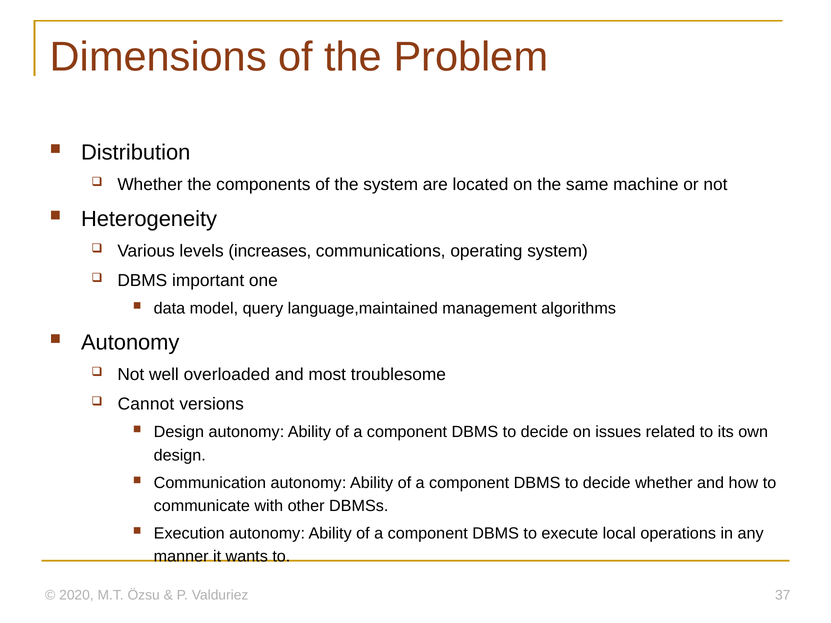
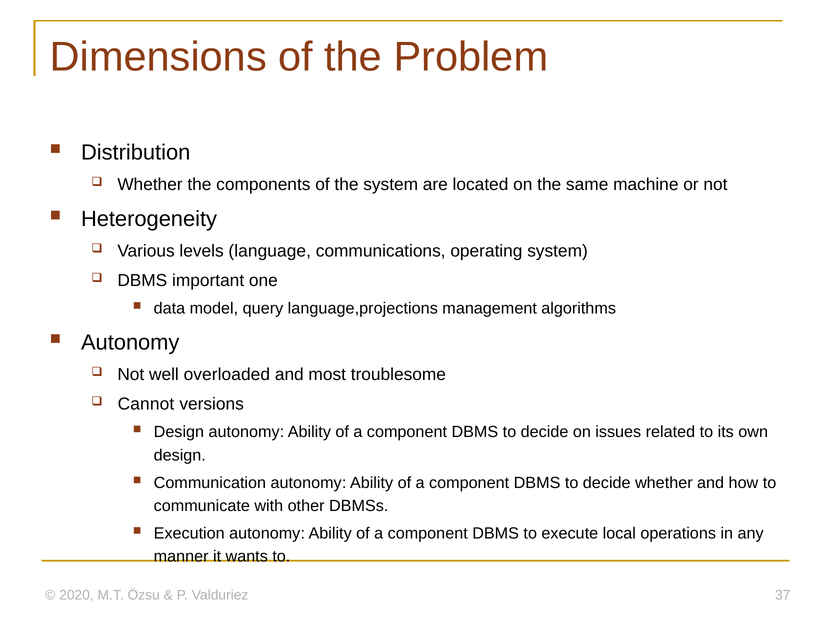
increases: increases -> language
language,maintained: language,maintained -> language,projections
